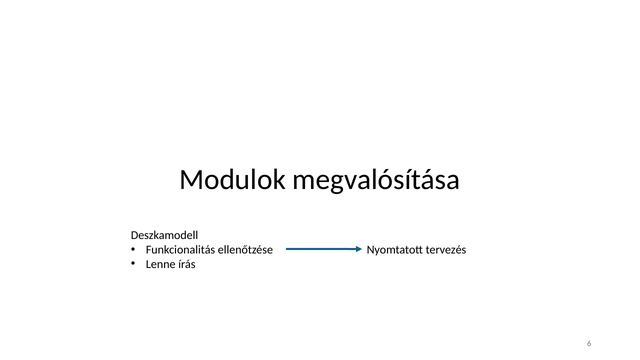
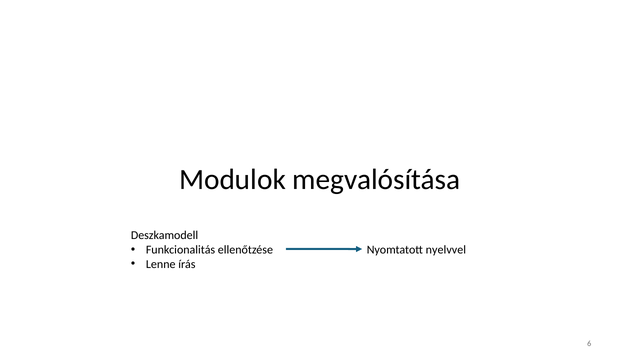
tervezés: tervezés -> nyelvvel
